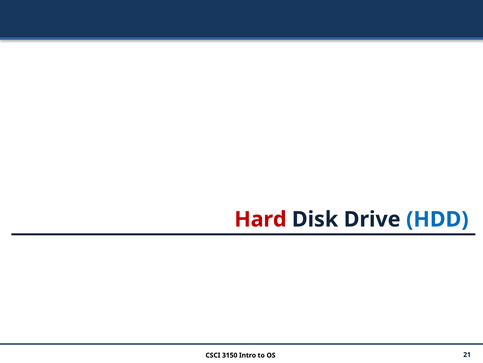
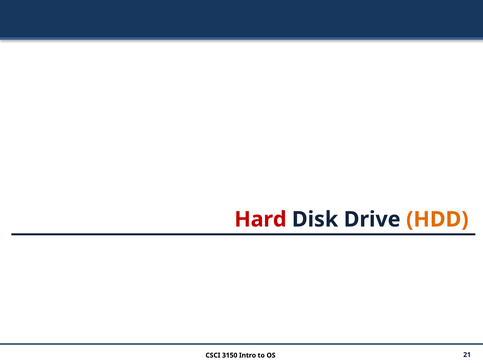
HDD colour: blue -> orange
